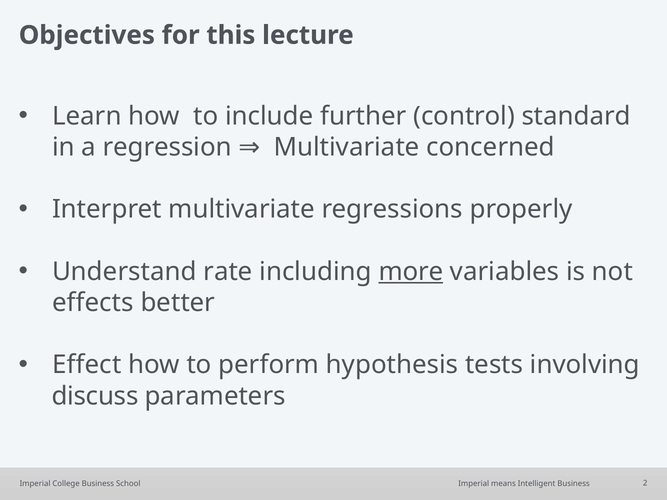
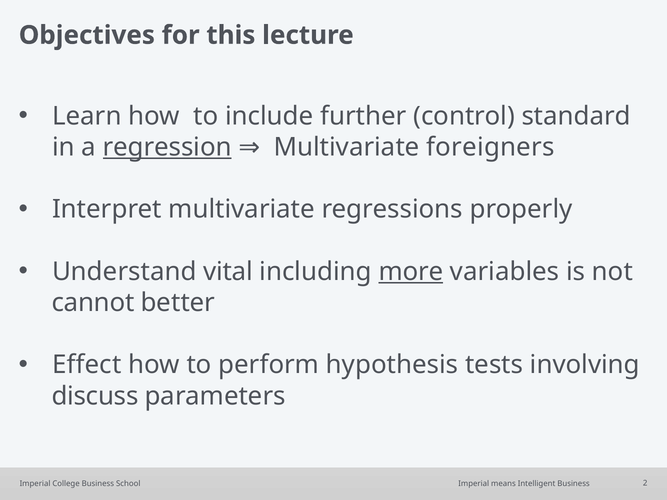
regression underline: none -> present
concerned: concerned -> foreigners
rate: rate -> vital
effects: effects -> cannot
